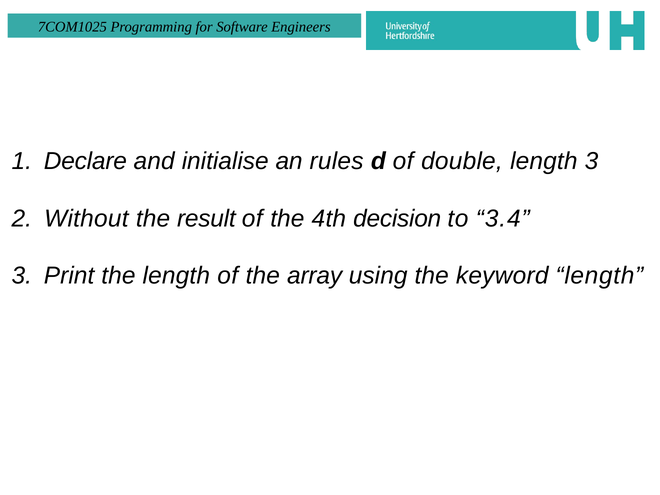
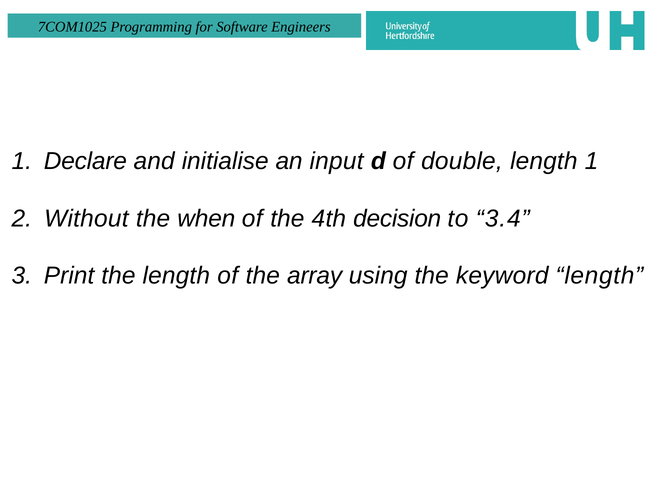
rules: rules -> input
length 3: 3 -> 1
result: result -> when
